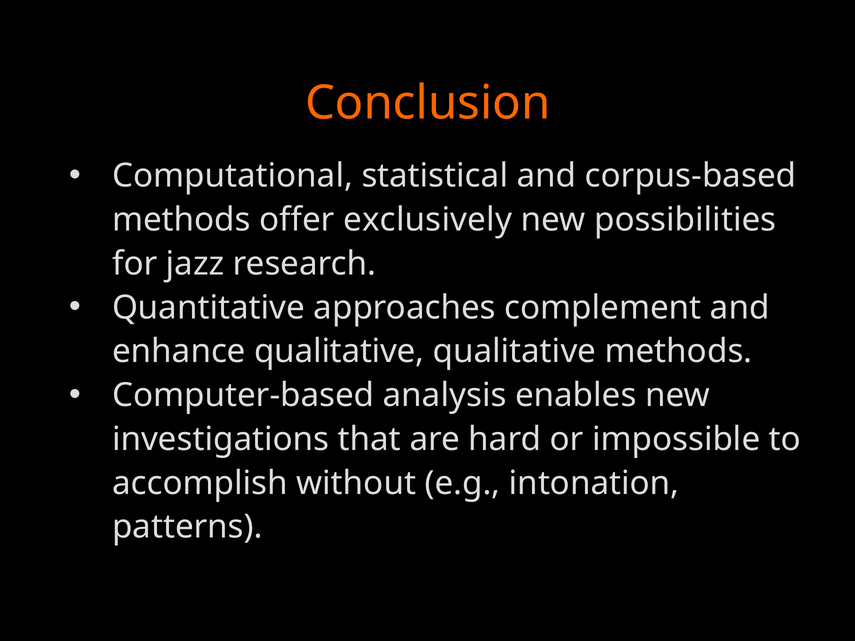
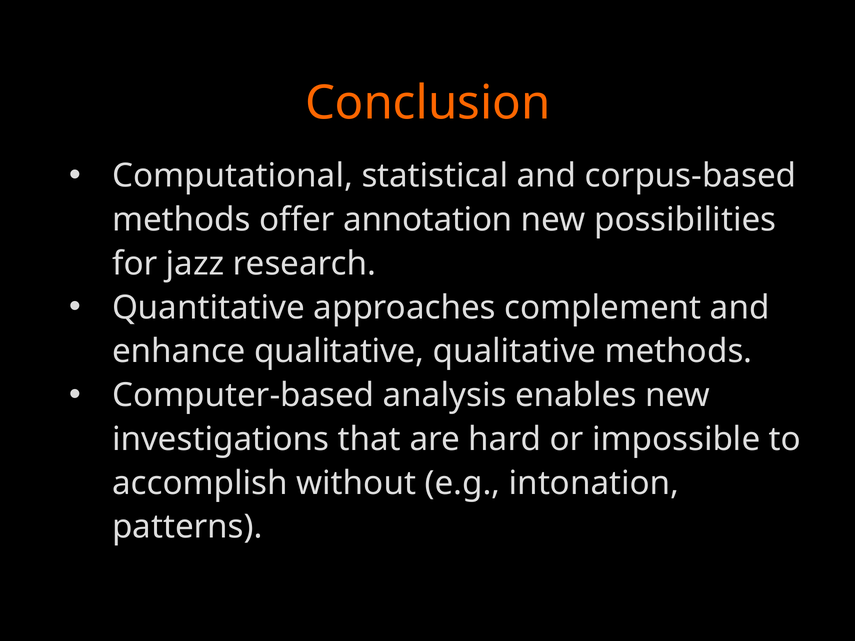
exclusively: exclusively -> annotation
